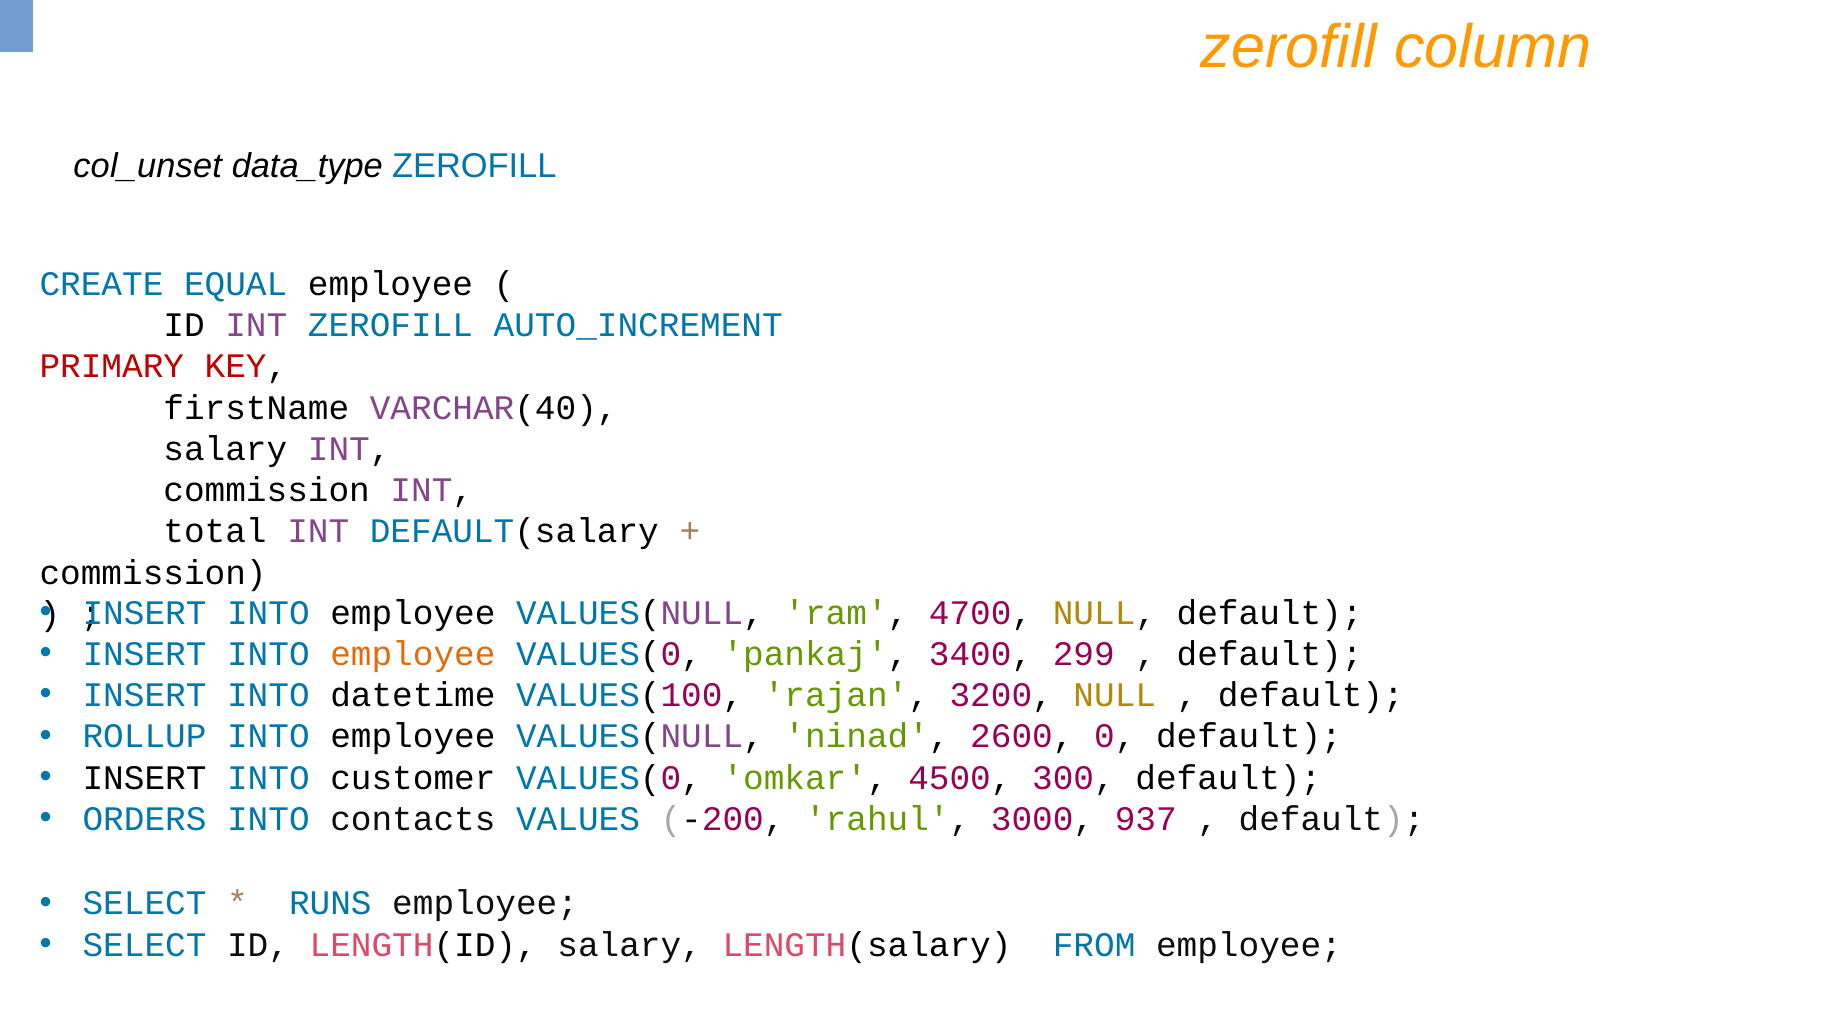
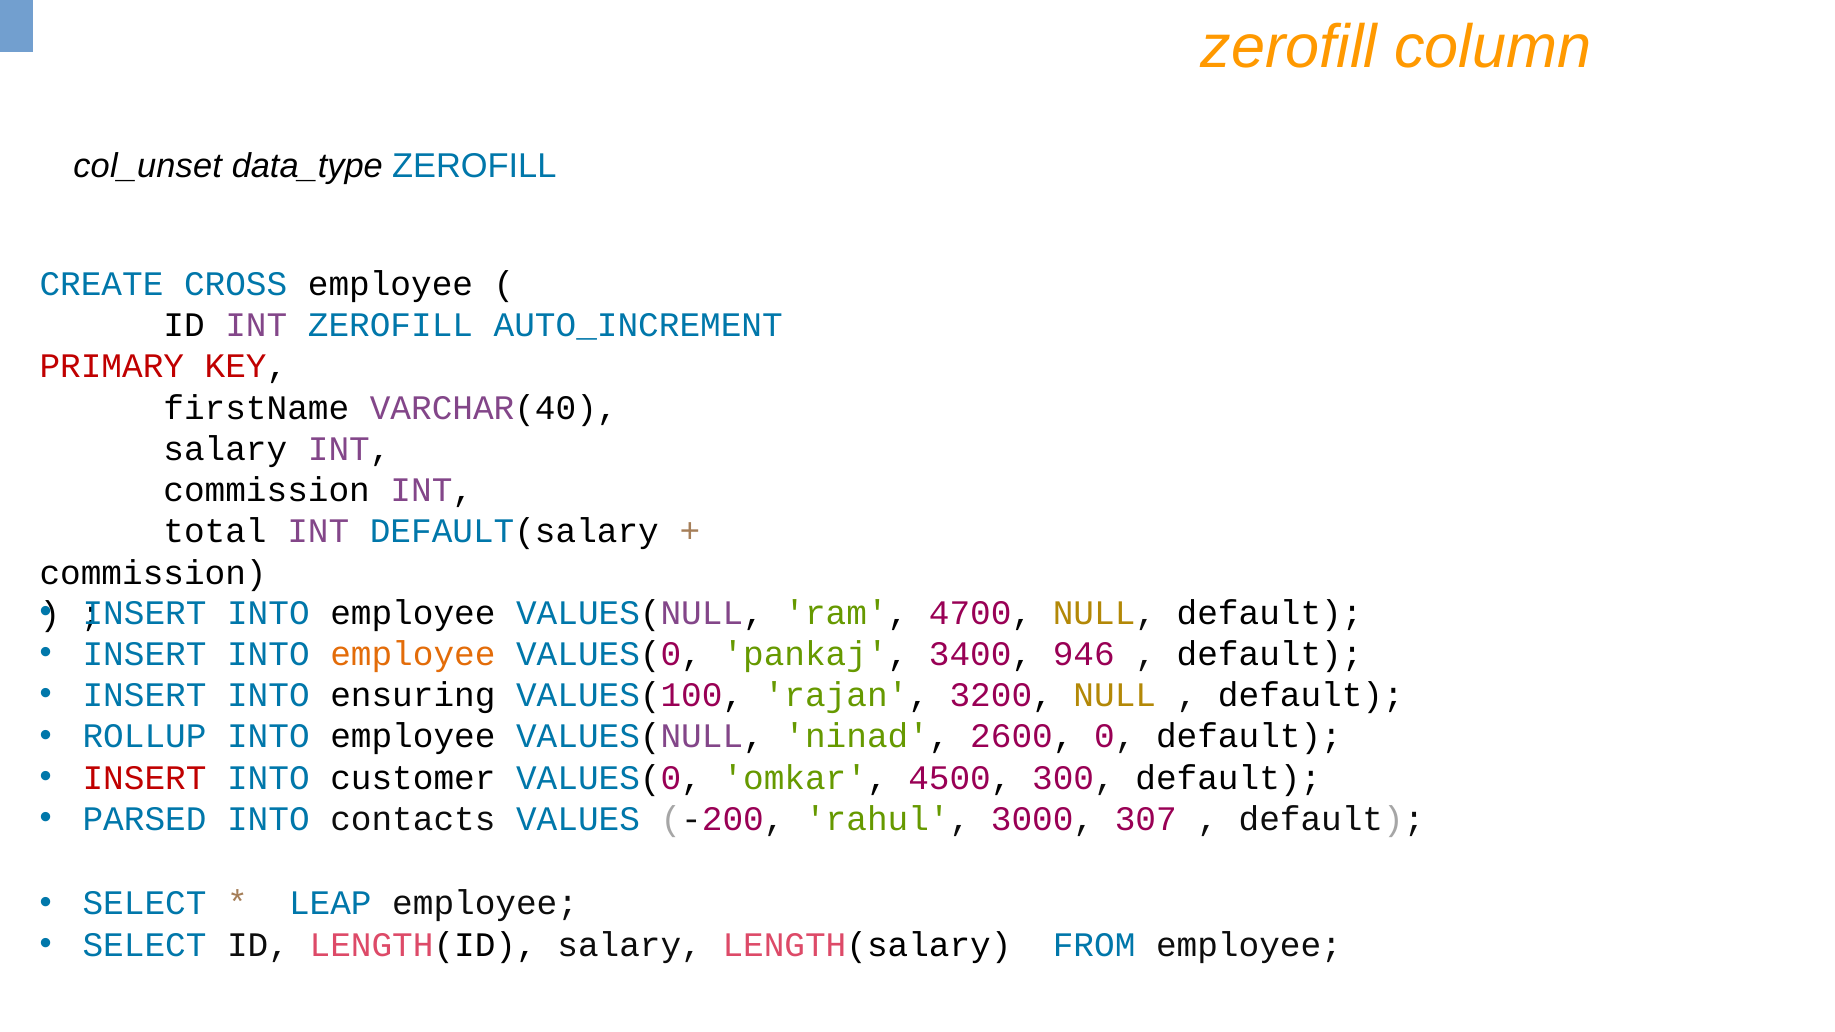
EQUAL: EQUAL -> CROSS
299: 299 -> 946
datetime: datetime -> ensuring
INSERT at (145, 778) colour: black -> red
ORDERS: ORDERS -> PARSED
937: 937 -> 307
RUNS: RUNS -> LEAP
